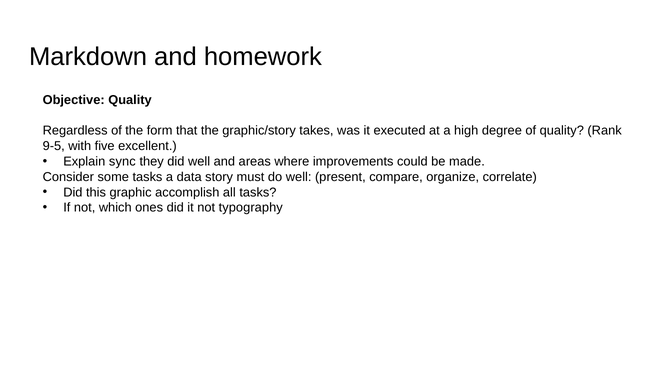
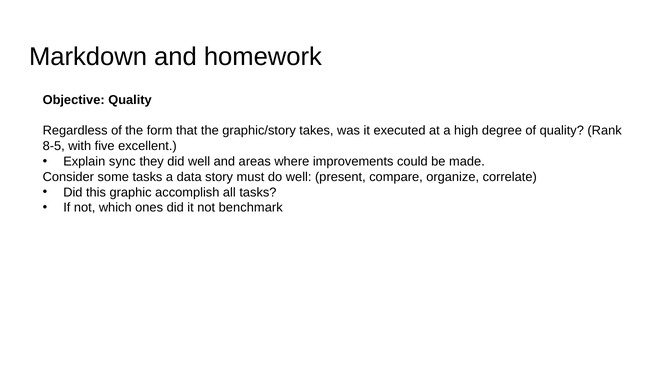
9-5: 9-5 -> 8-5
typography: typography -> benchmark
